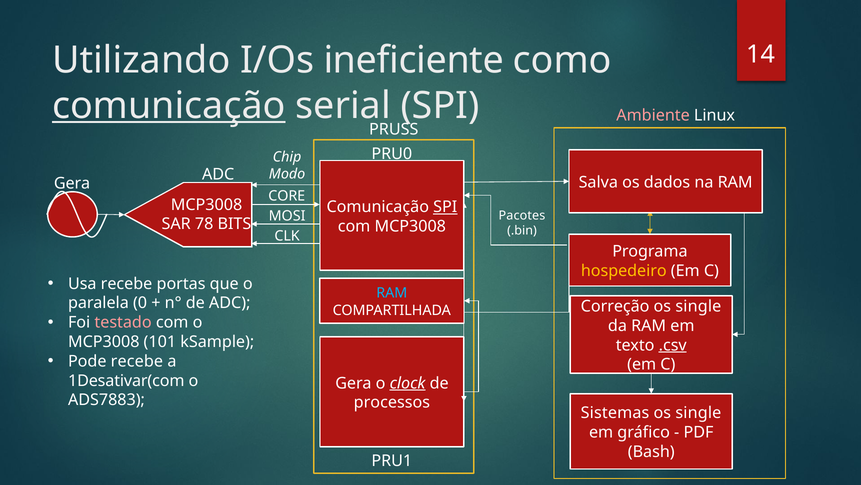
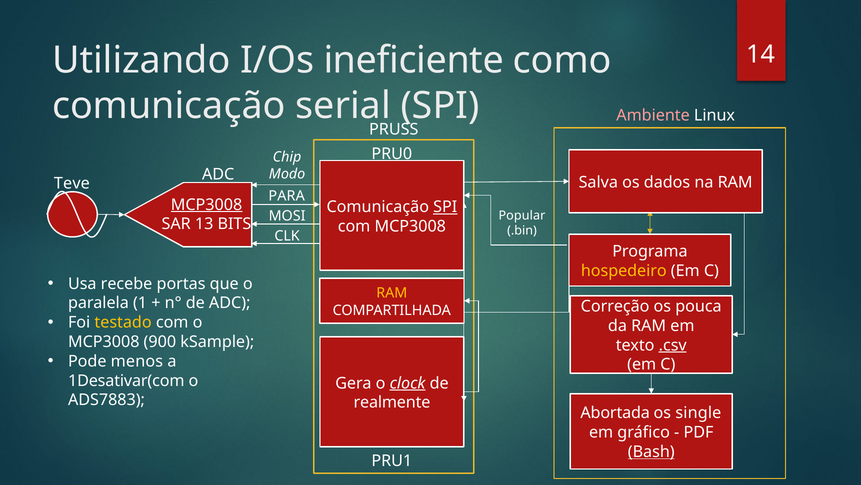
comunicação at (169, 106) underline: present -> none
Gera at (72, 183): Gera -> Teve
CORE: CORE -> PARA
MCP3008 at (207, 204) underline: none -> present
Pacotes: Pacotes -> Popular
78: 78 -> 13
RAM at (392, 293) colour: light blue -> yellow
0: 0 -> 1
single at (698, 306): single -> pouca
testado colour: pink -> yellow
101: 101 -> 900
Pode recebe: recebe -> menos
processos: processos -> realmente
Sistemas: Sistemas -> Abortada
Bash underline: none -> present
